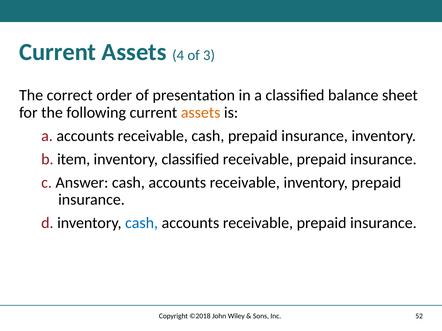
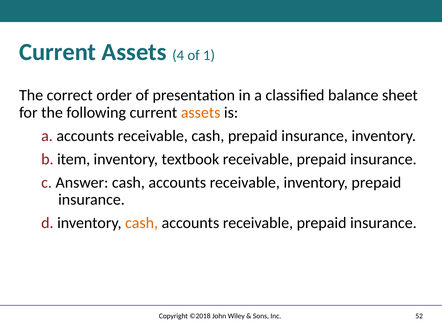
3: 3 -> 1
inventory classified: classified -> textbook
cash at (142, 223) colour: blue -> orange
